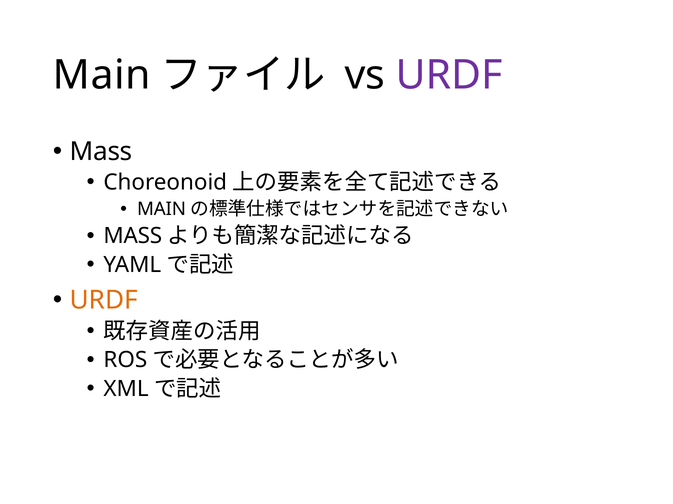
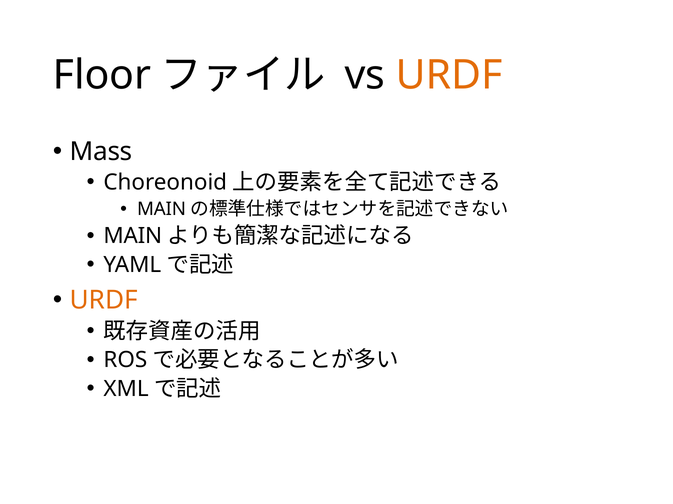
Main at (102, 75): Main -> Floor
URDF at (449, 75) colour: purple -> orange
MASS at (133, 236): MASS -> MAIN
